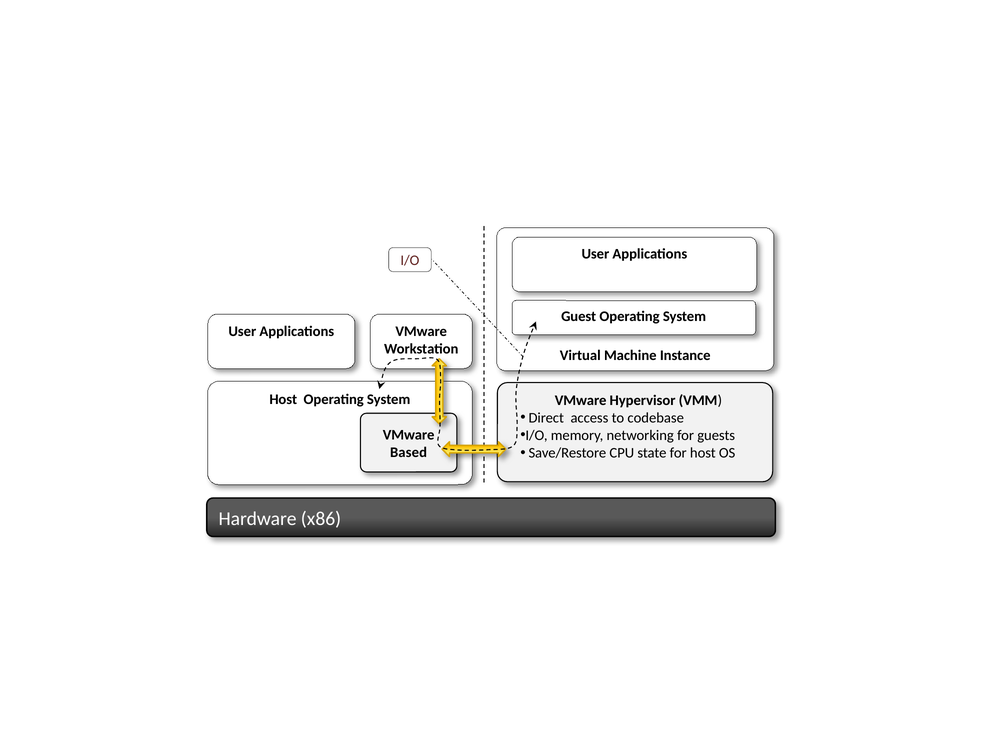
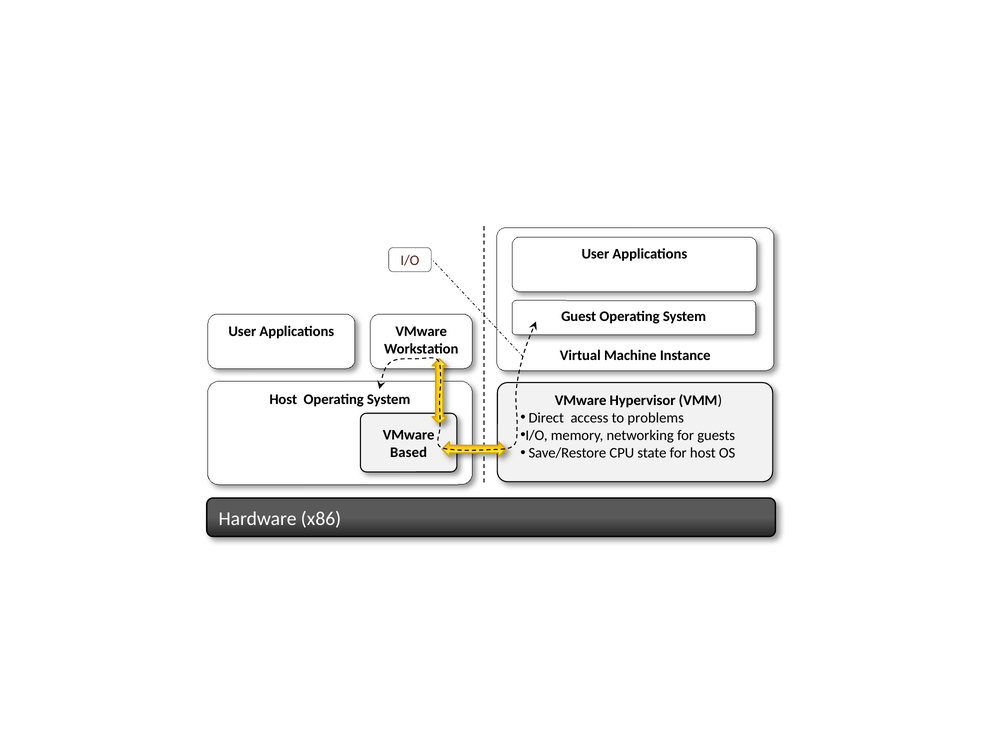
codebase: codebase -> problems
